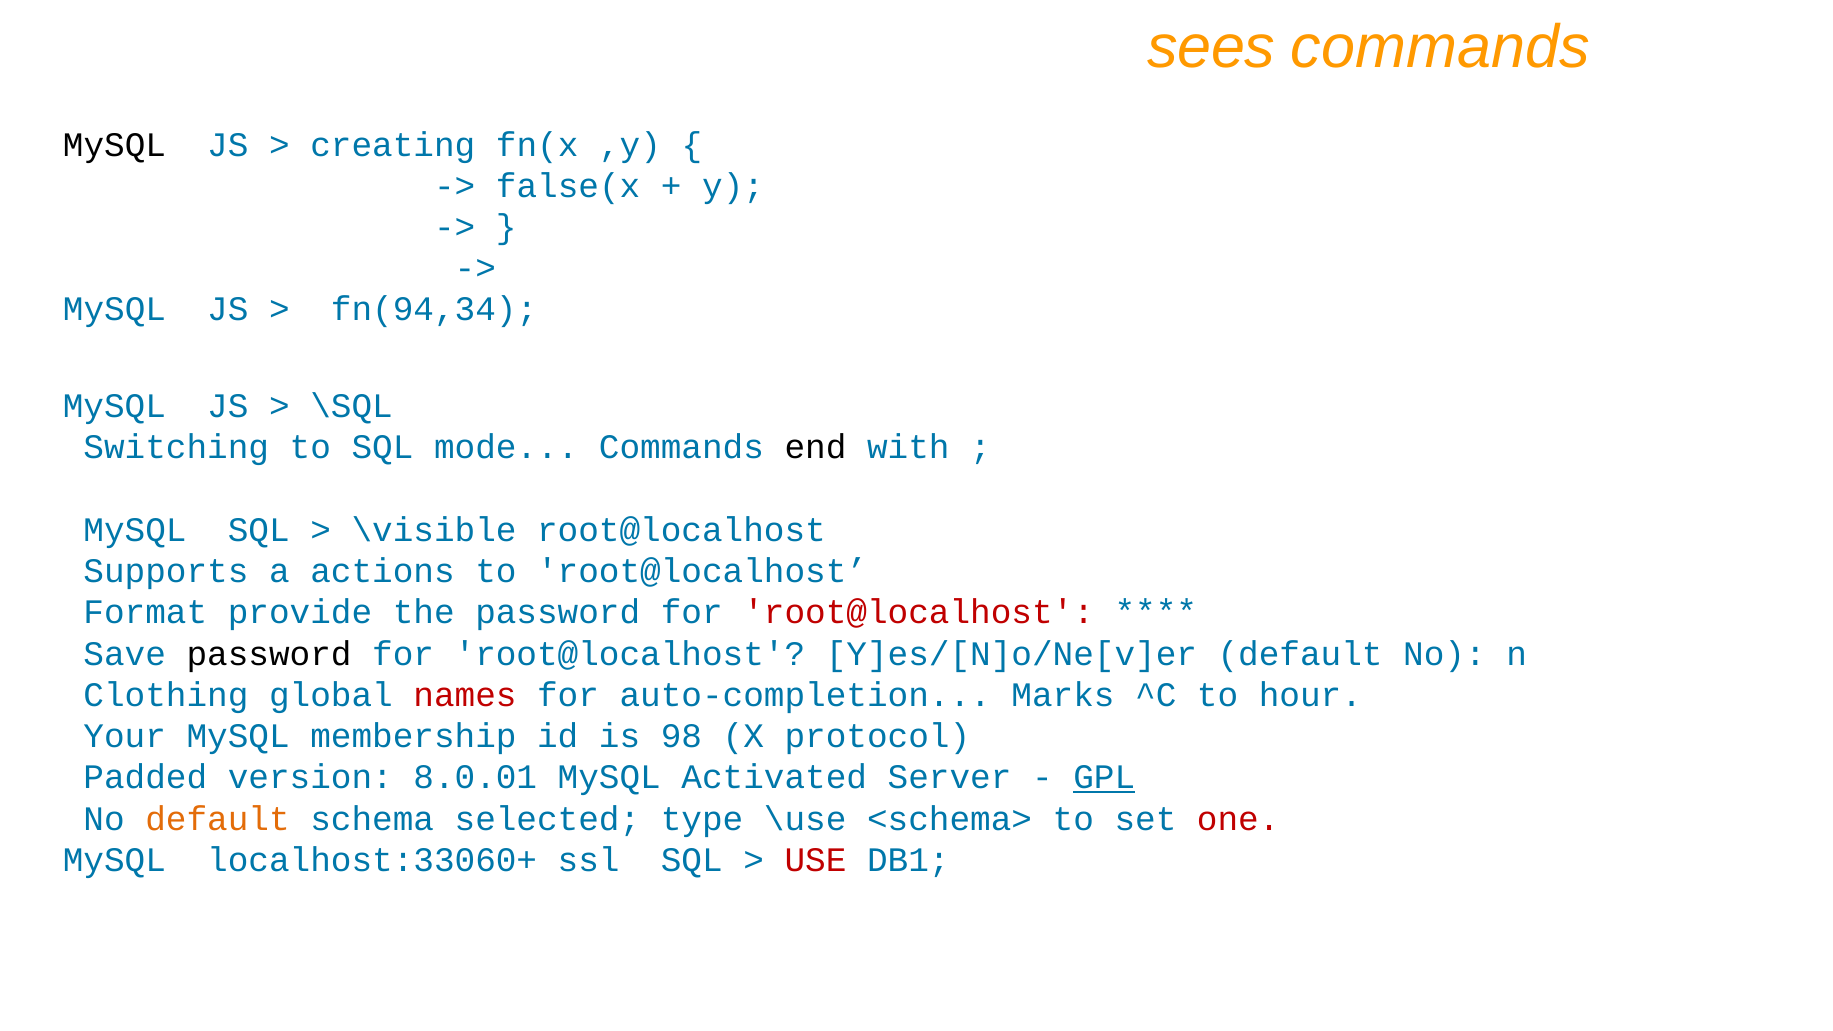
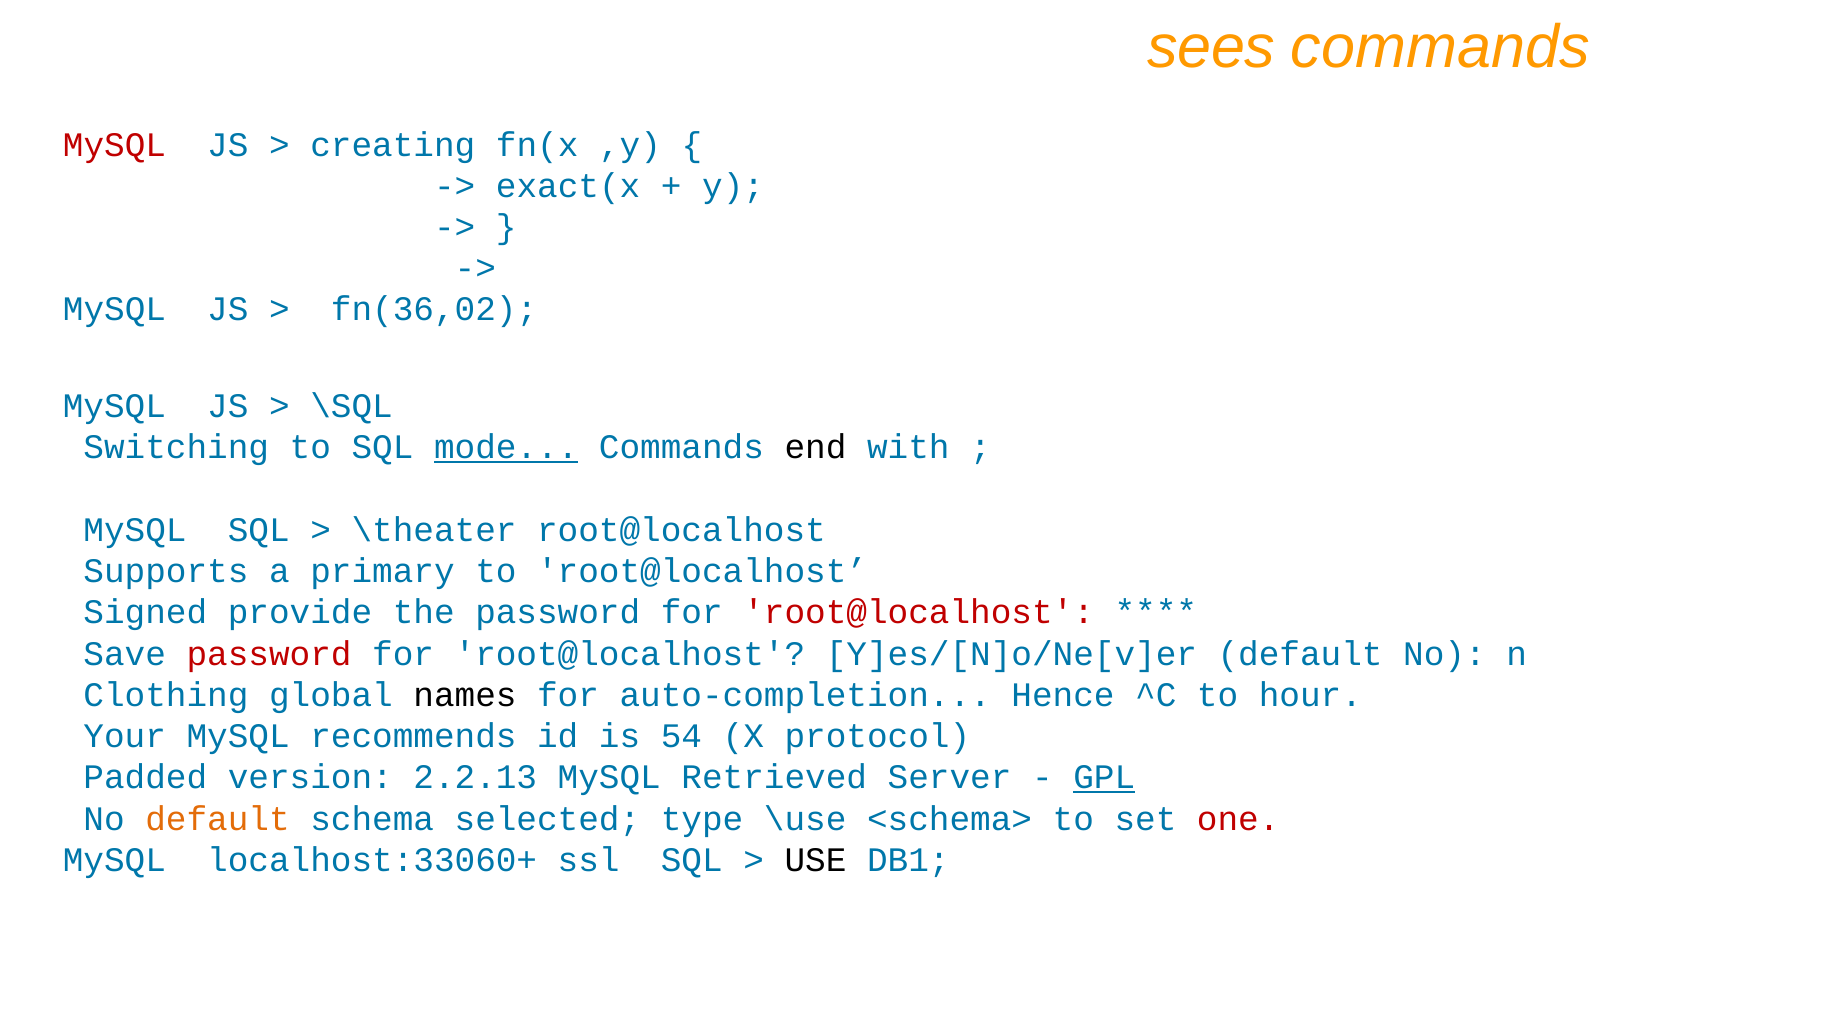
MySQL at (114, 145) colour: black -> red
false(x: false(x -> exact(x
fn(94,34: fn(94,34 -> fn(36,02
mode underline: none -> present
\visible: \visible -> \theater
actions: actions -> primary
Format: Format -> Signed
password at (269, 654) colour: black -> red
names colour: red -> black
Marks: Marks -> Hence
membership: membership -> recommends
98: 98 -> 54
8.0.01: 8.0.01 -> 2.2.13
Activated: Activated -> Retrieved
USE colour: red -> black
